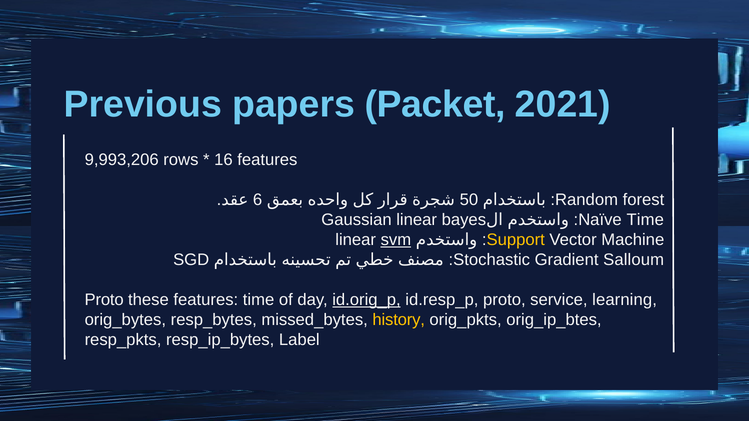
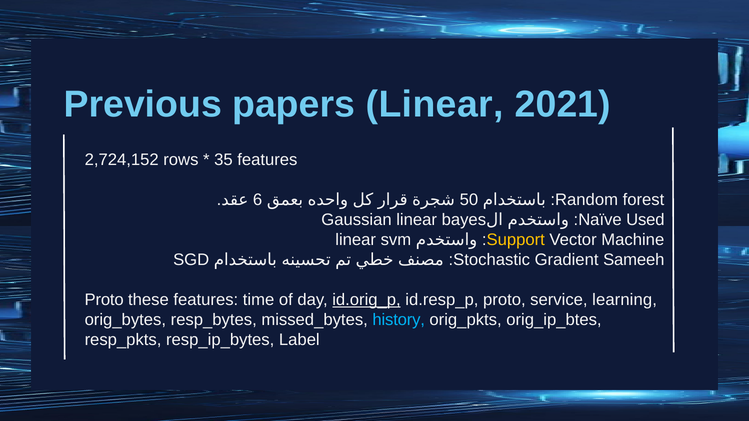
papers Packet: Packet -> Linear
9,993,206: 9,993,206 -> 2,724,152
16: 16 -> 35
Naïve Time: Time -> Used
svm underline: present -> none
Salloum: Salloum -> Sameeh
history colour: yellow -> light blue
